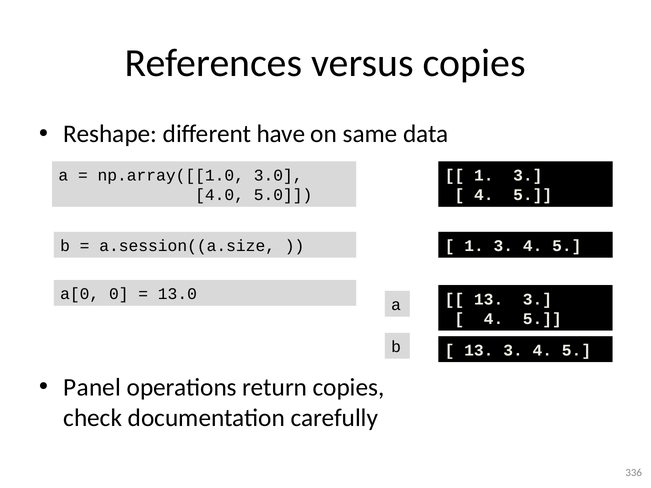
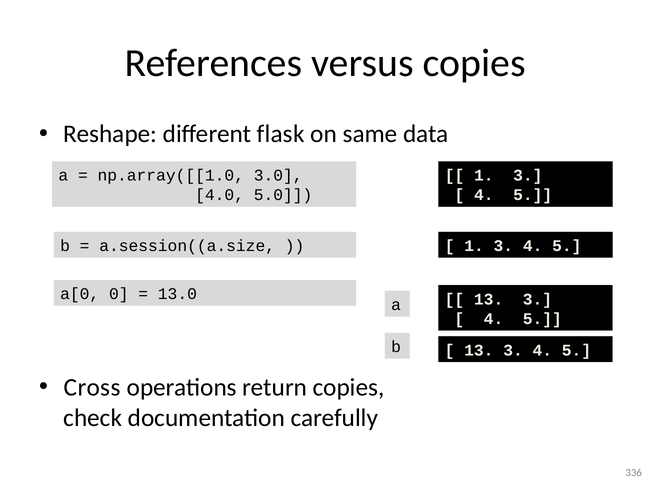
have: have -> flask
Panel: Panel -> Cross
